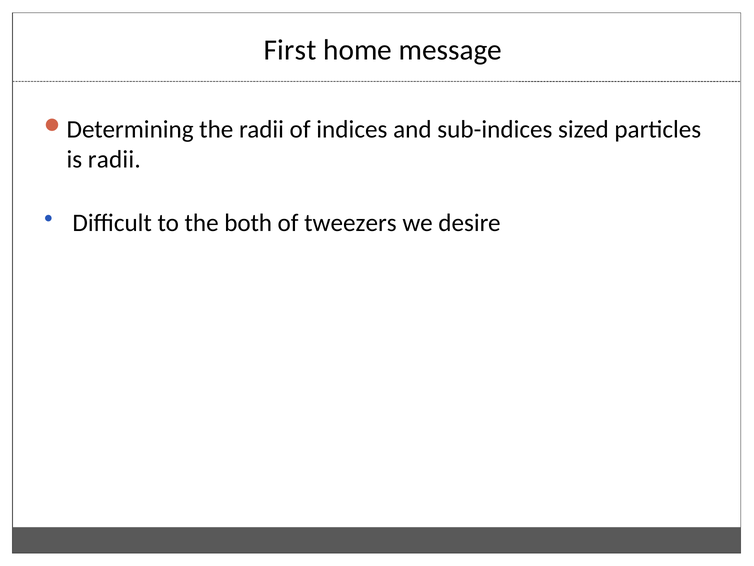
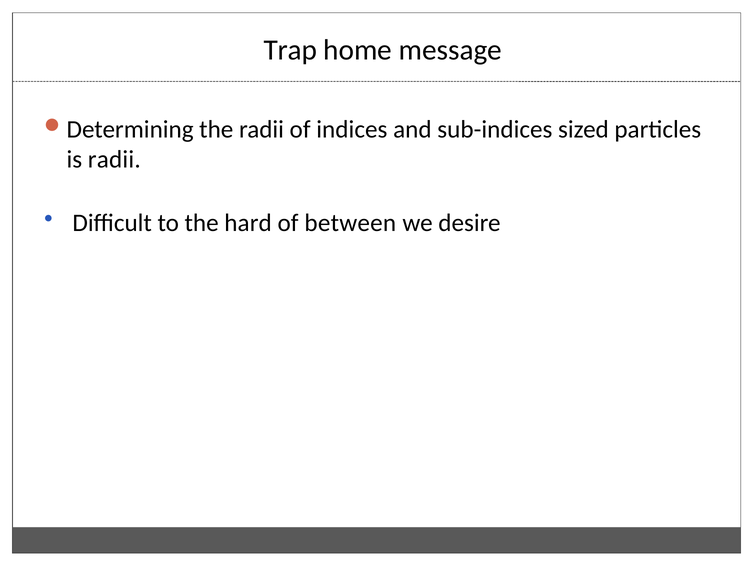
First: First -> Trap
both: both -> hard
tweezers: tweezers -> between
